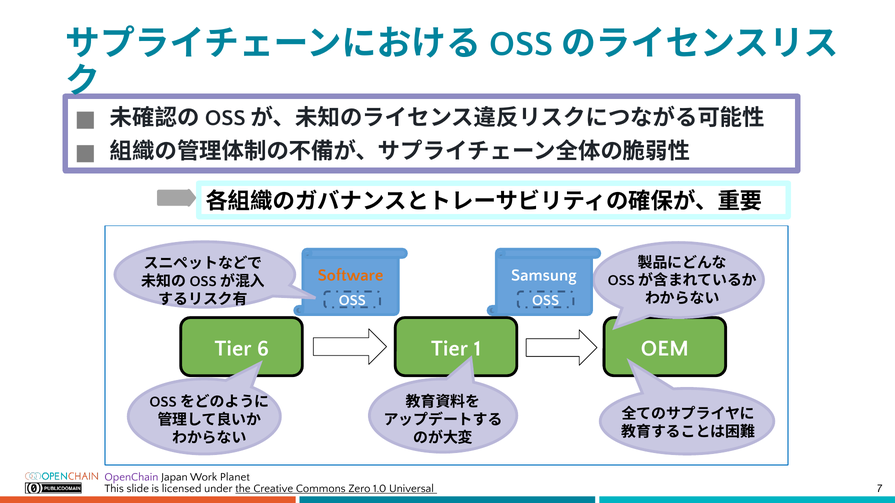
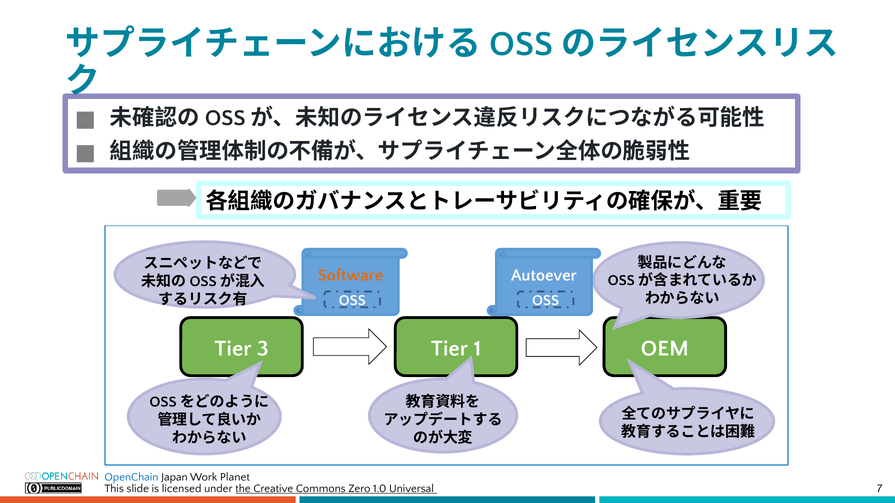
Samsung: Samsung -> Autoever
6: 6 -> 3
OpenChain colour: purple -> blue
